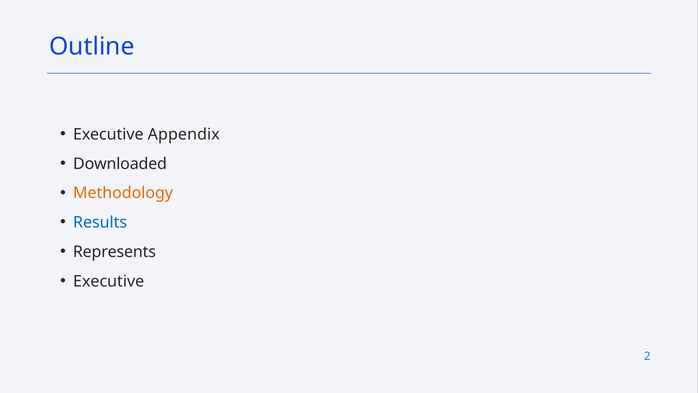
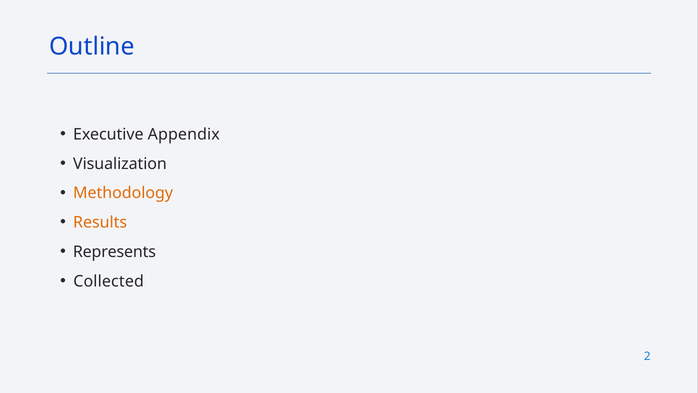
Downloaded: Downloaded -> Visualization
Results colour: blue -> orange
Executive at (109, 281): Executive -> Collected
